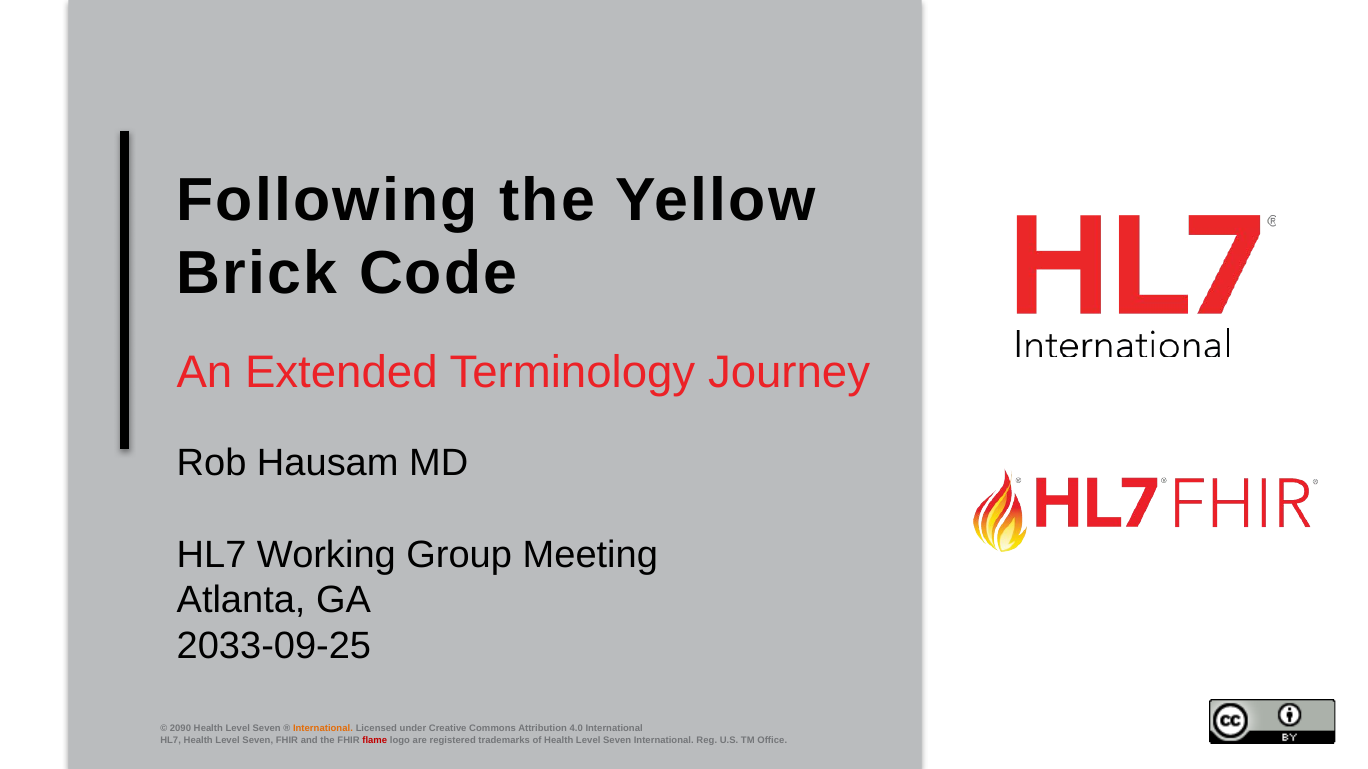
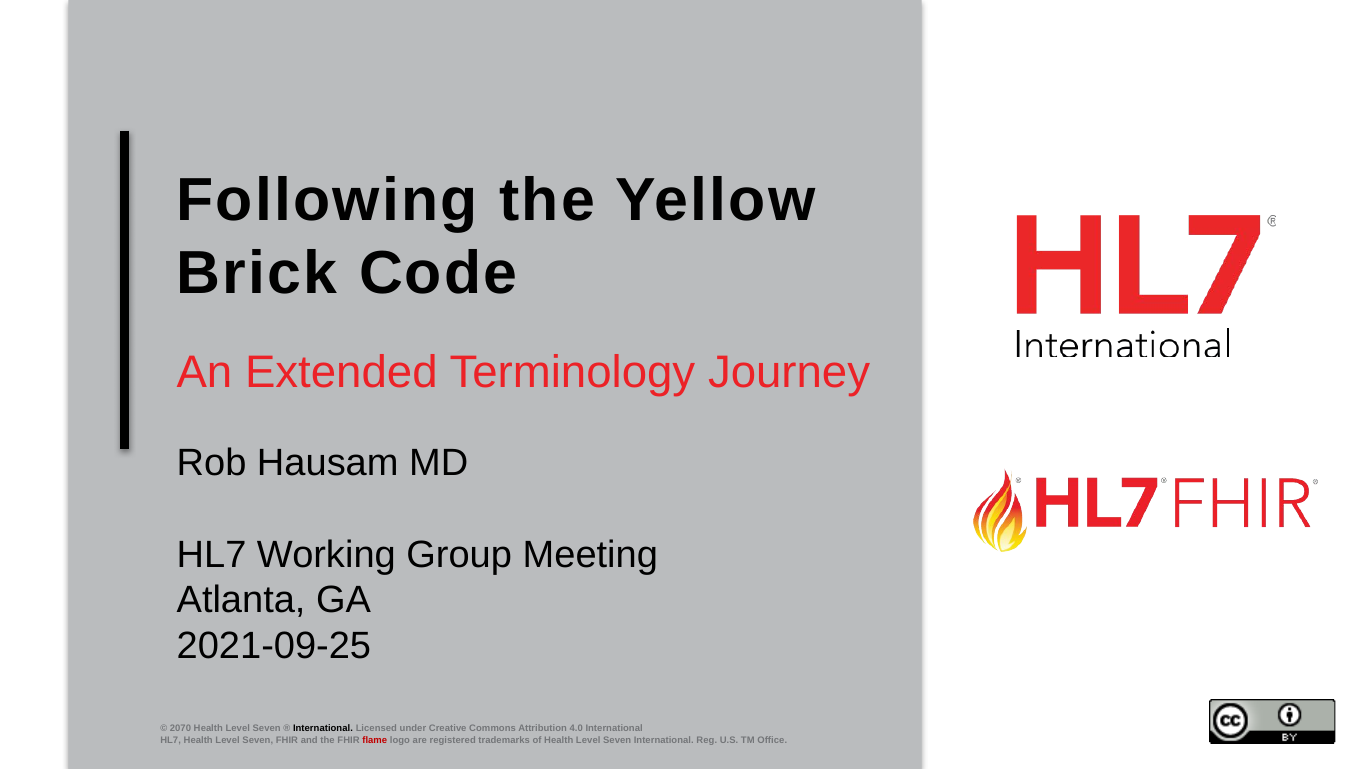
2033-09-25: 2033-09-25 -> 2021-09-25
2090: 2090 -> 2070
International at (323, 729) colour: orange -> black
